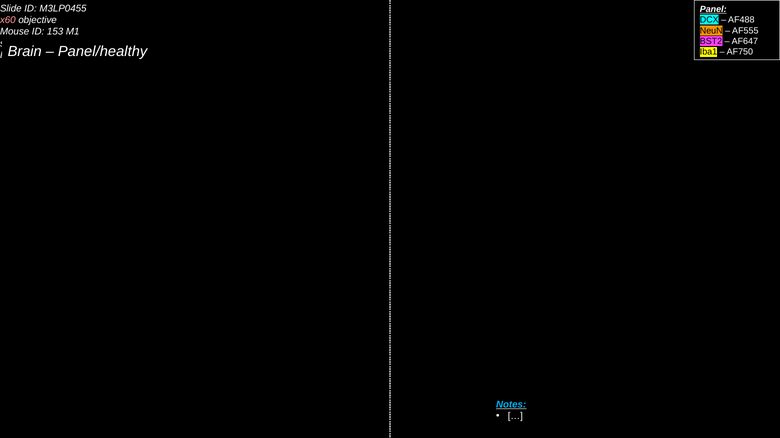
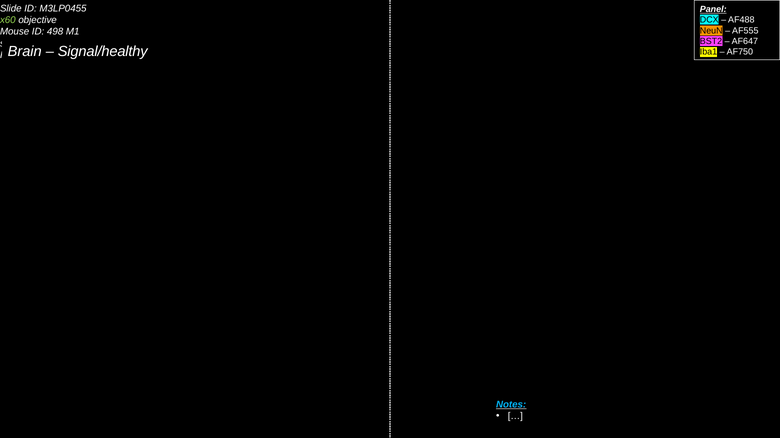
x60 colour: pink -> light green
153: 153 -> 498
Panel/healthy: Panel/healthy -> Signal/healthy
